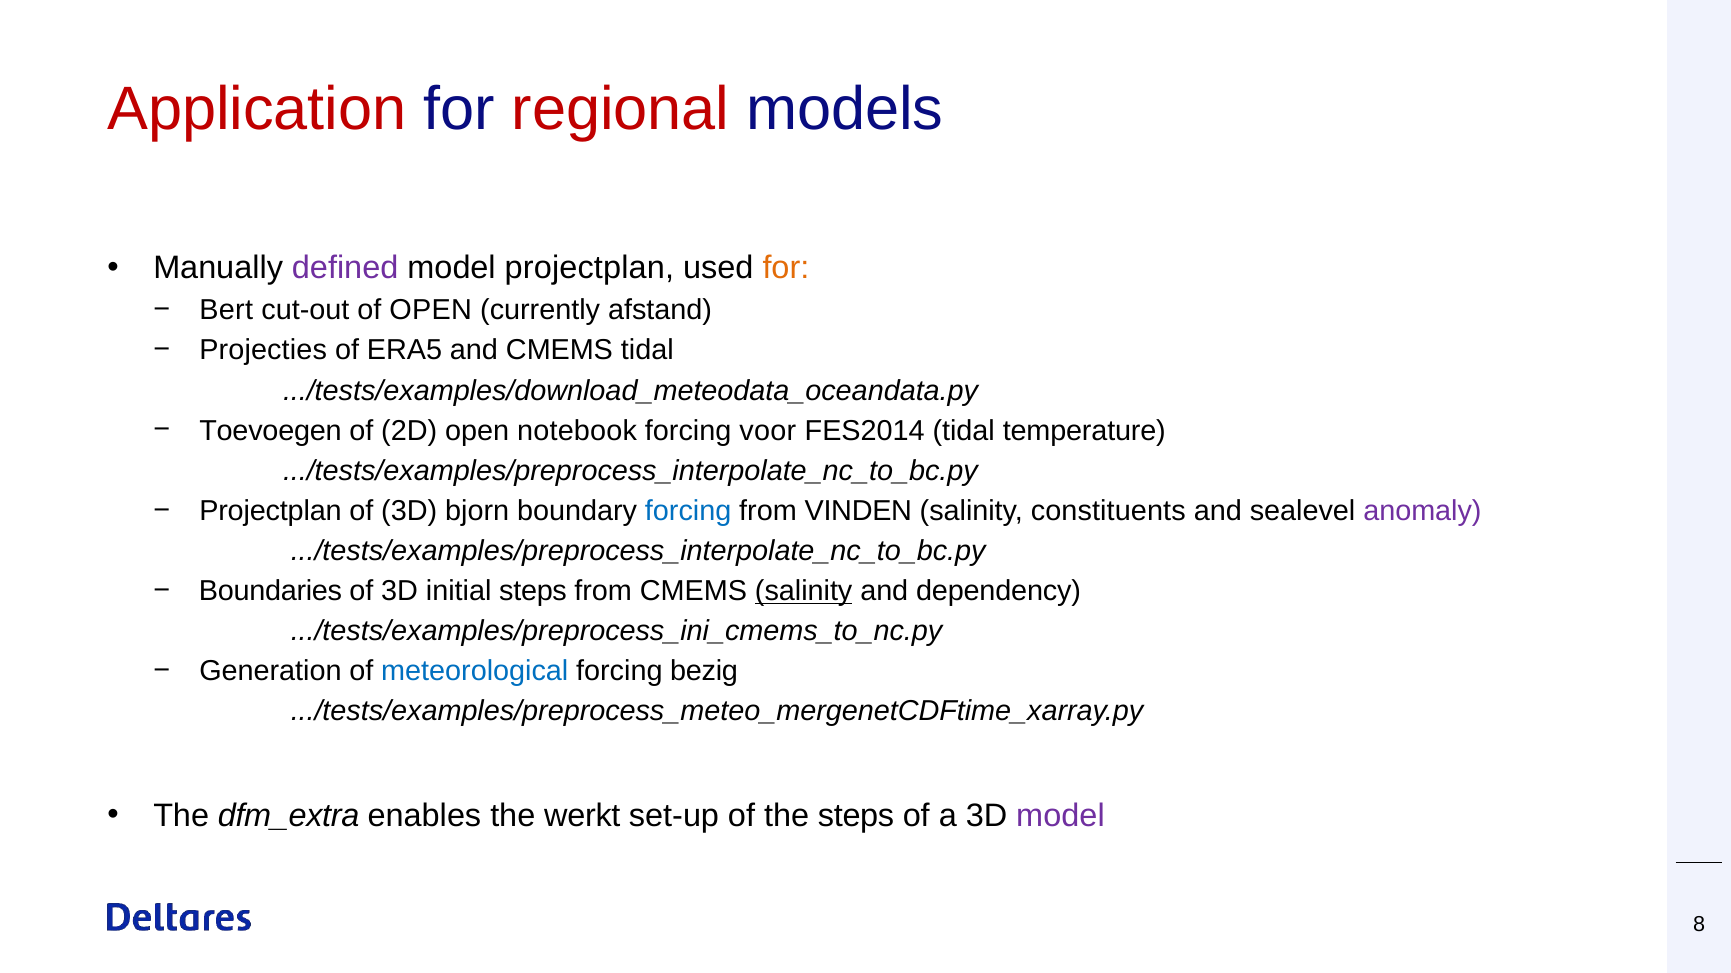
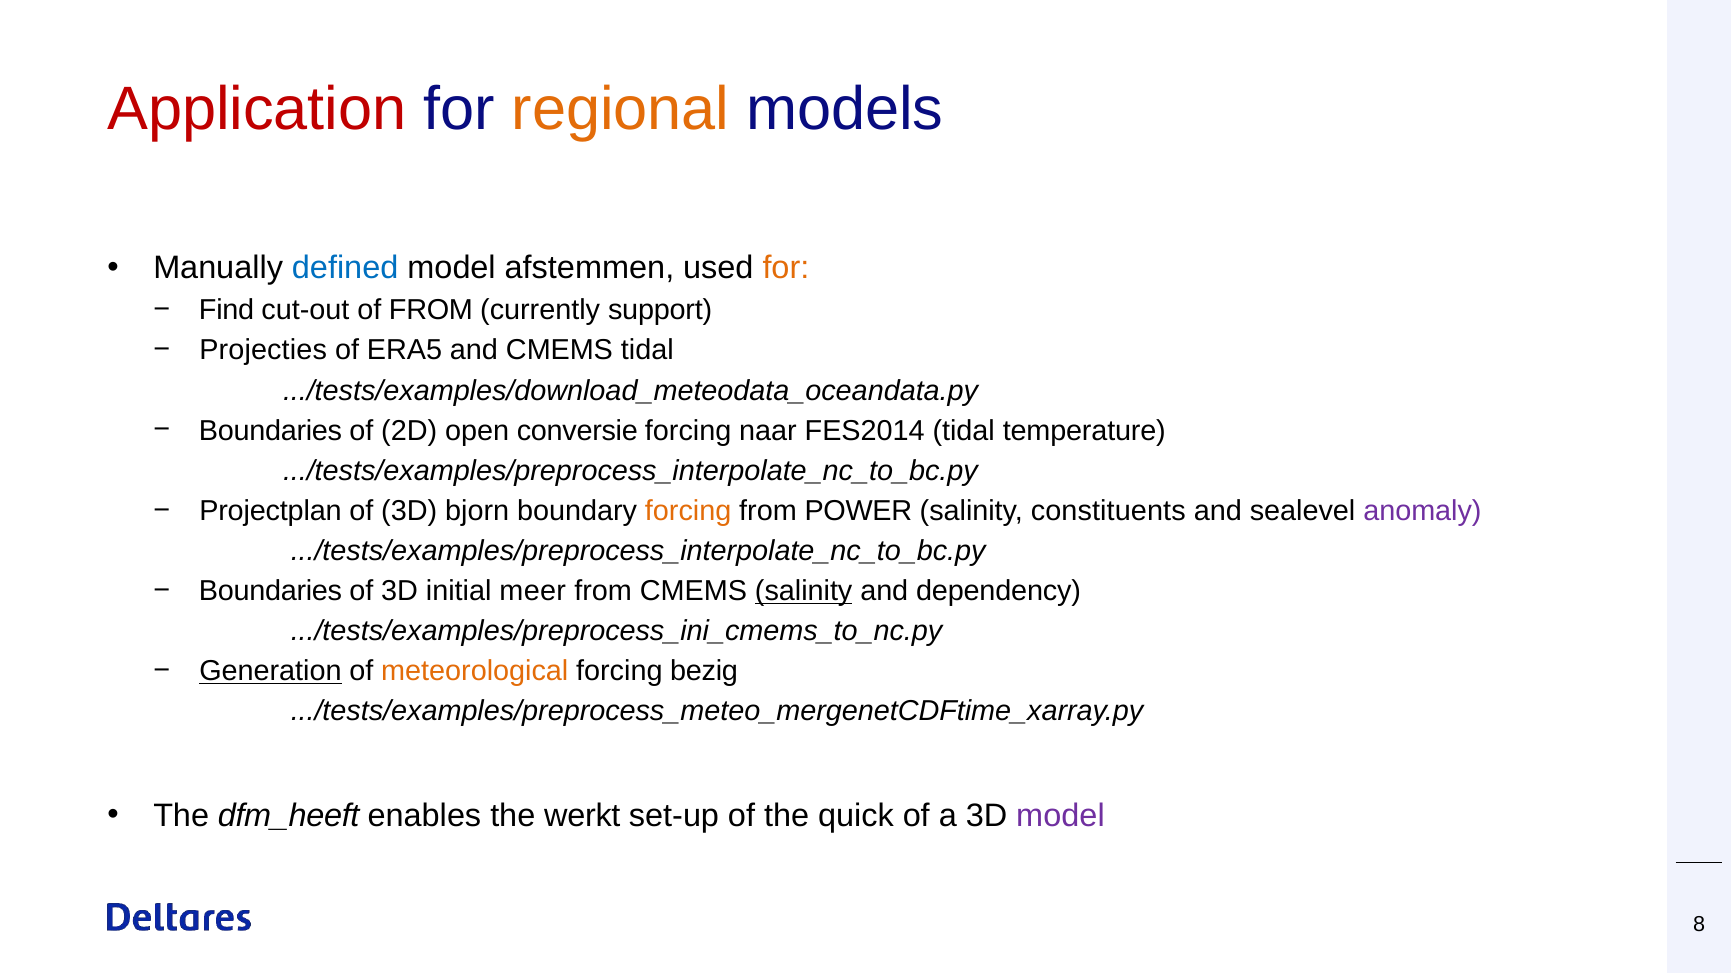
regional colour: red -> orange
defined colour: purple -> blue
model projectplan: projectplan -> afstemmen
Bert: Bert -> Find
of OPEN: OPEN -> FROM
afstand: afstand -> support
Toevoegen at (271, 431): Toevoegen -> Boundaries
notebook: notebook -> conversie
voor: voor -> naar
forcing at (688, 511) colour: blue -> orange
VINDEN: VINDEN -> POWER
initial steps: steps -> meer
Generation underline: none -> present
meteorological colour: blue -> orange
dfm_extra: dfm_extra -> dfm_heeft
the steps: steps -> quick
